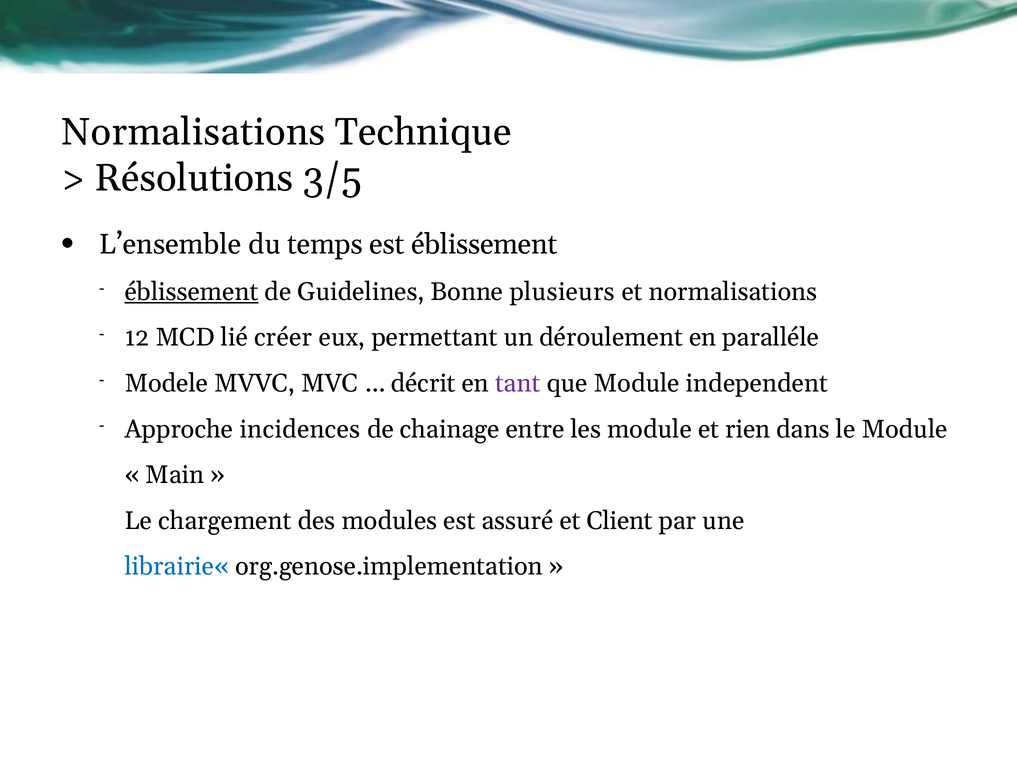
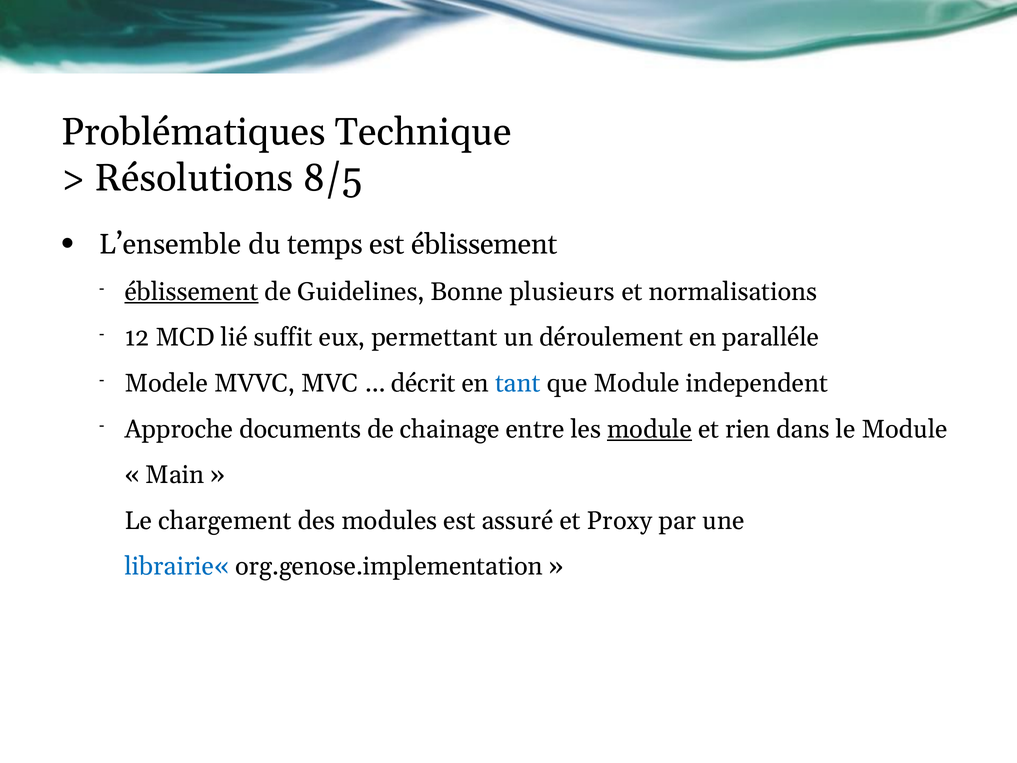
Normalisations at (193, 132): Normalisations -> Problématiques
3/5: 3/5 -> 8/5
créer: créer -> suffit
tant colour: purple -> blue
incidences: incidences -> documents
module at (650, 429) underline: none -> present
Client: Client -> Proxy
